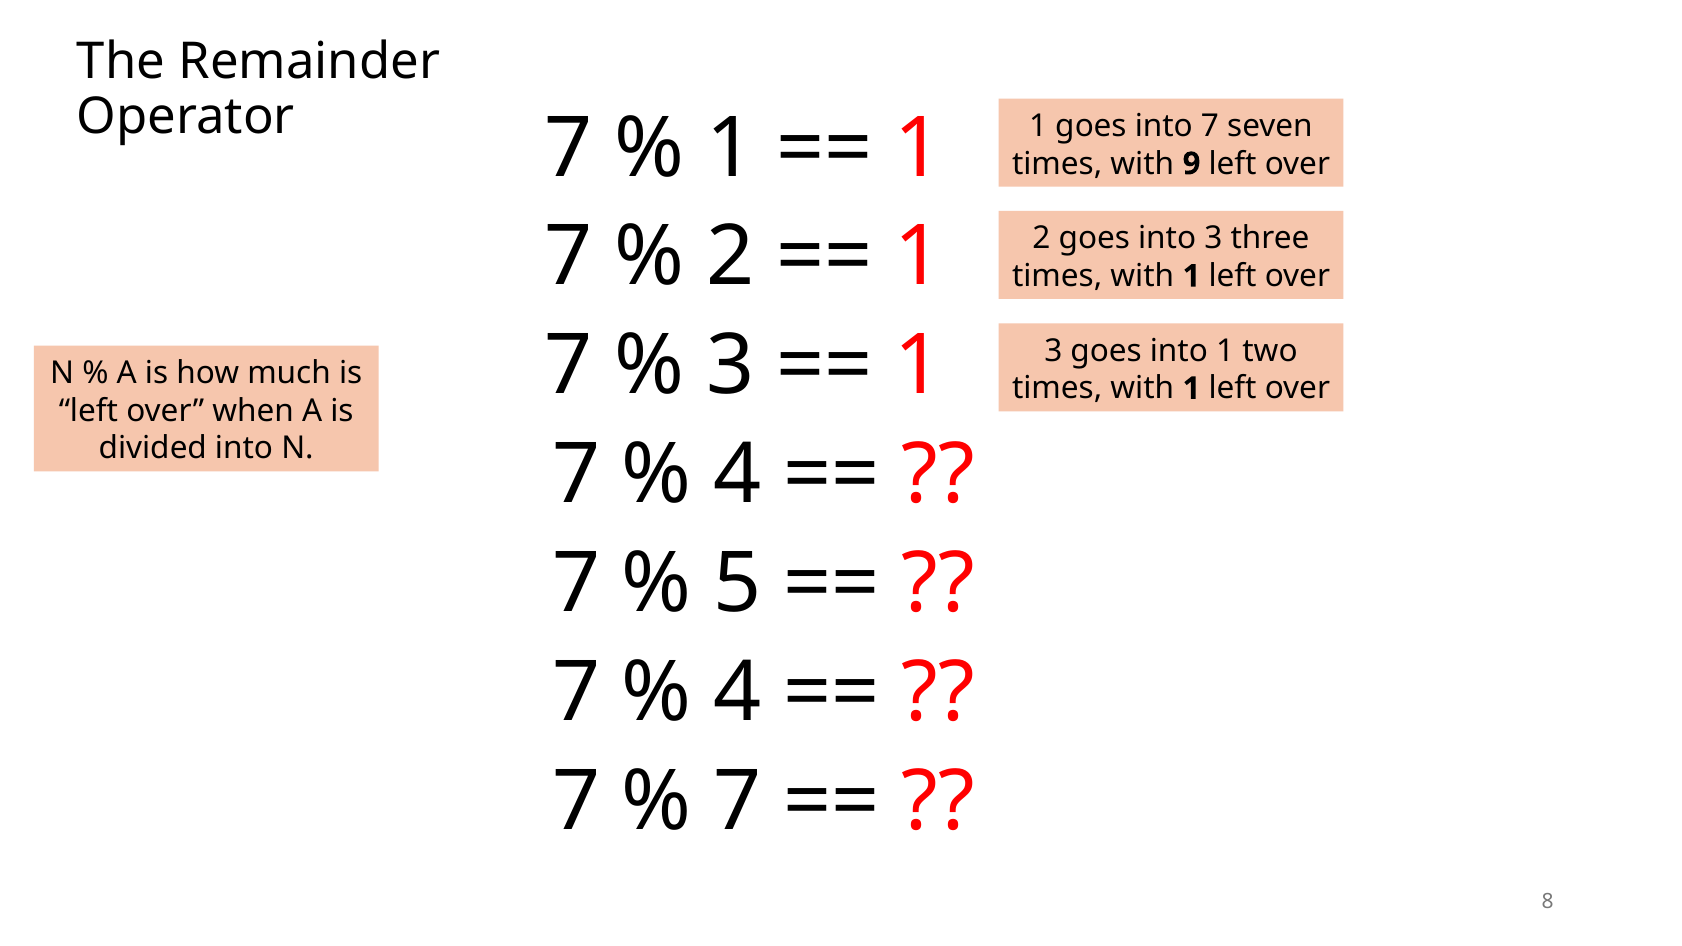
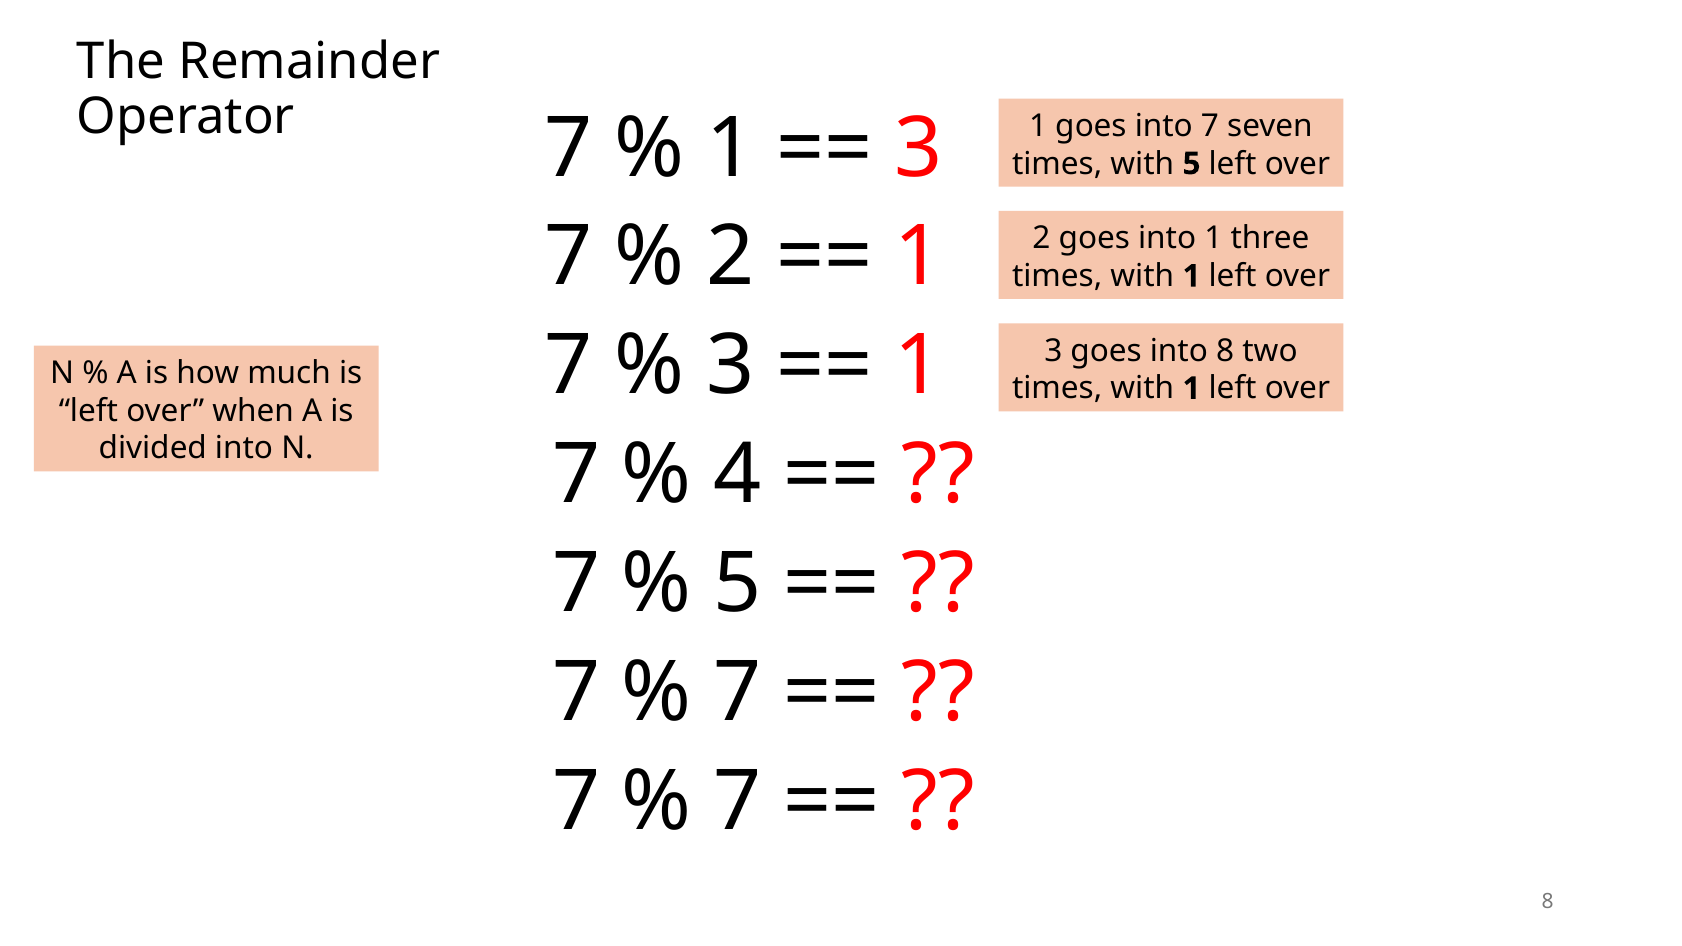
1 at (918, 148): 1 -> 3
with 9: 9 -> 5
into 3: 3 -> 1
into 1: 1 -> 8
4 at (738, 692): 4 -> 7
